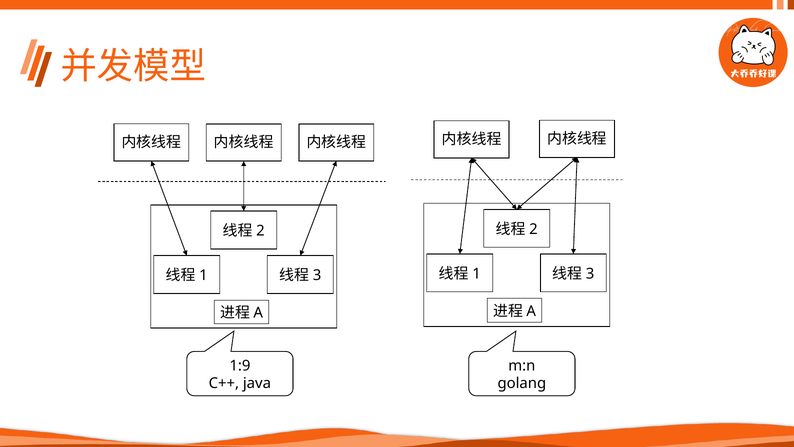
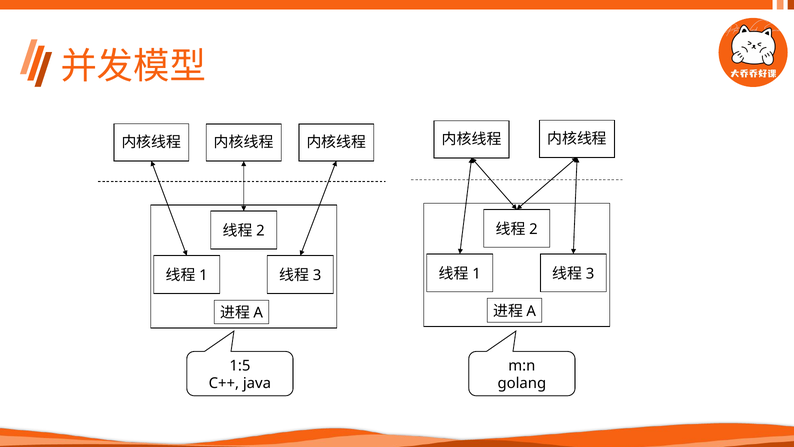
1:9: 1:9 -> 1:5
